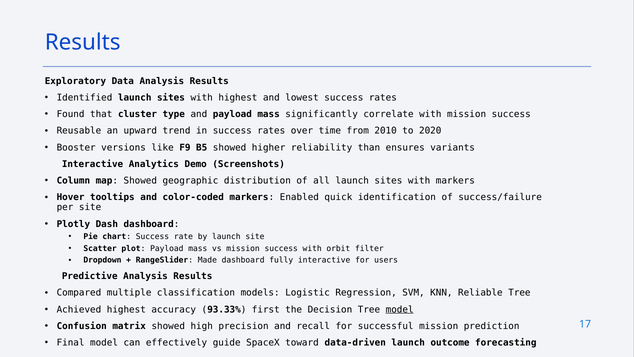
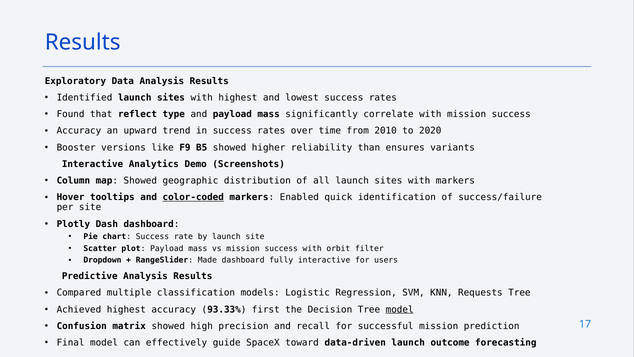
cluster: cluster -> reflect
Reusable at (79, 131): Reusable -> Accuracy
color-coded underline: none -> present
Reliable: Reliable -> Requests
